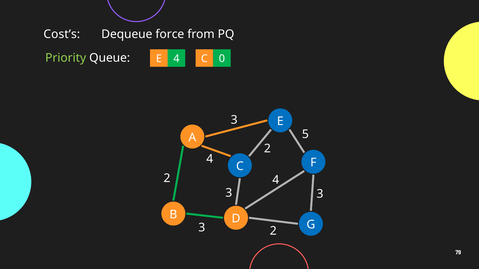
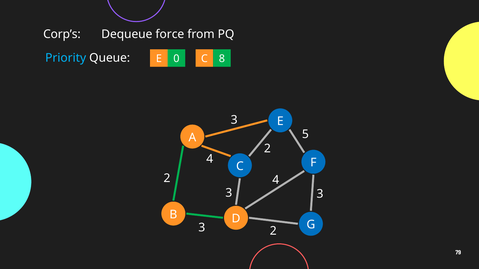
Cost’s: Cost’s -> Corp’s
Priority colour: light green -> light blue
E 4: 4 -> 0
0: 0 -> 8
